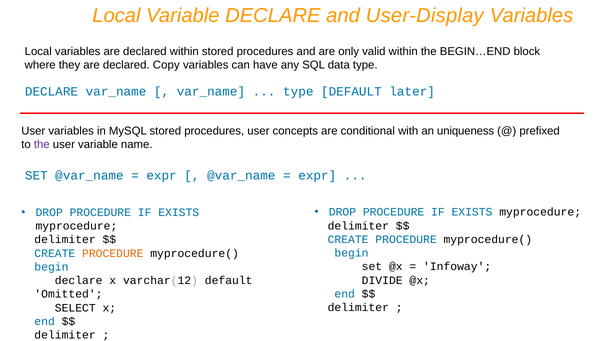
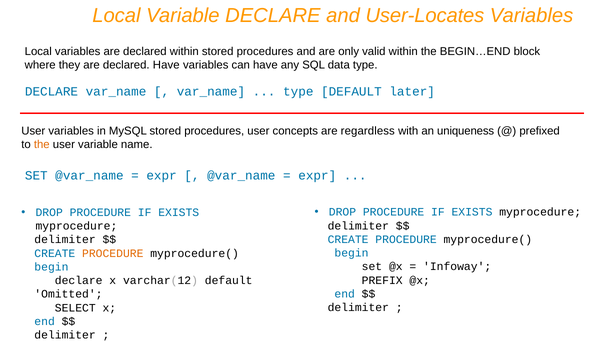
User-Display: User-Display -> User-Locates
declared Copy: Copy -> Have
conditional: conditional -> regardless
the at (42, 145) colour: purple -> orange
DIVIDE: DIVIDE -> PREFIX
